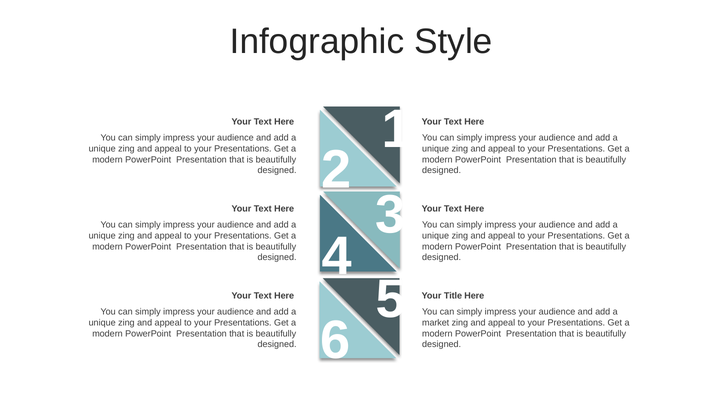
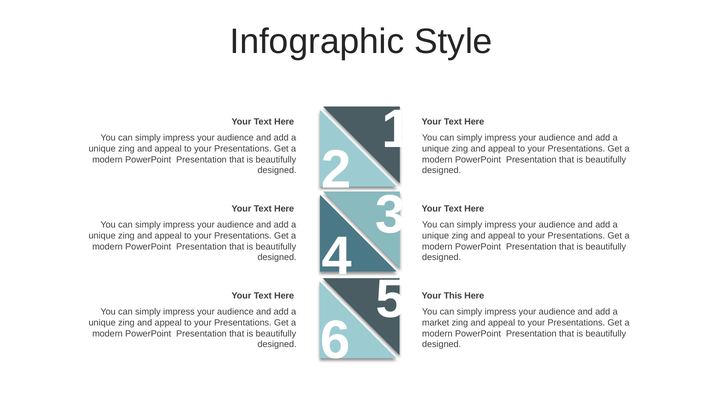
Title: Title -> This
